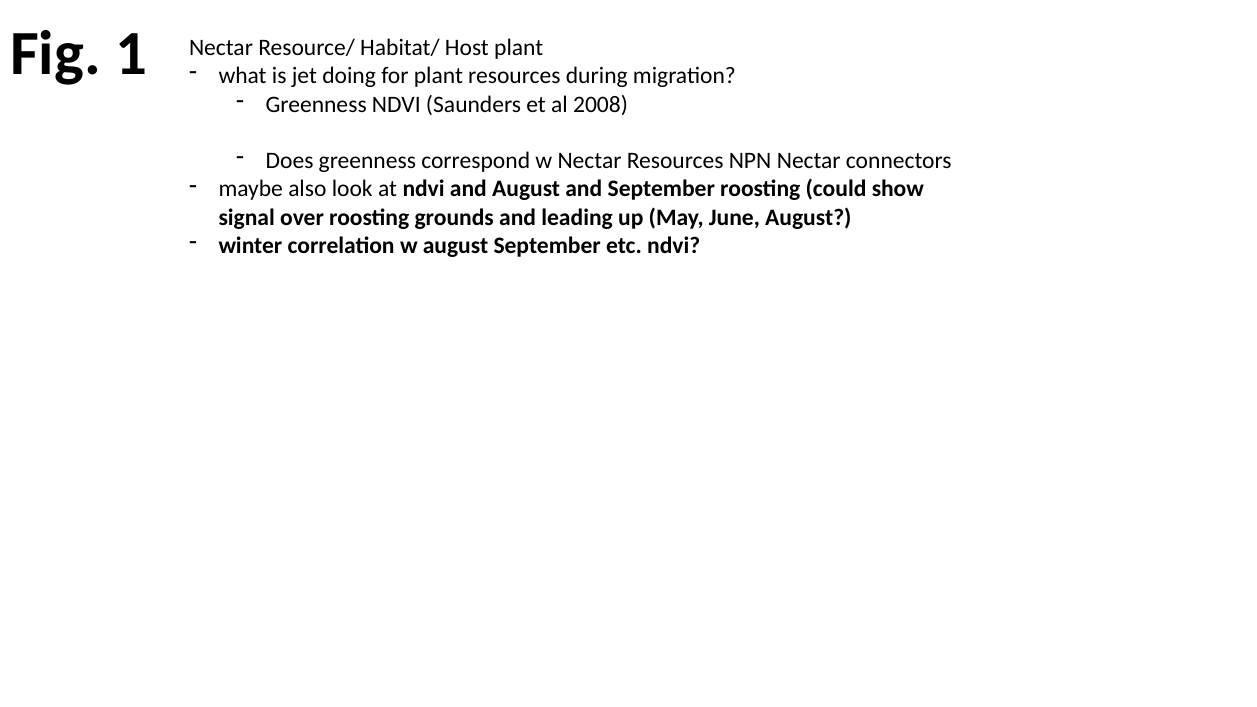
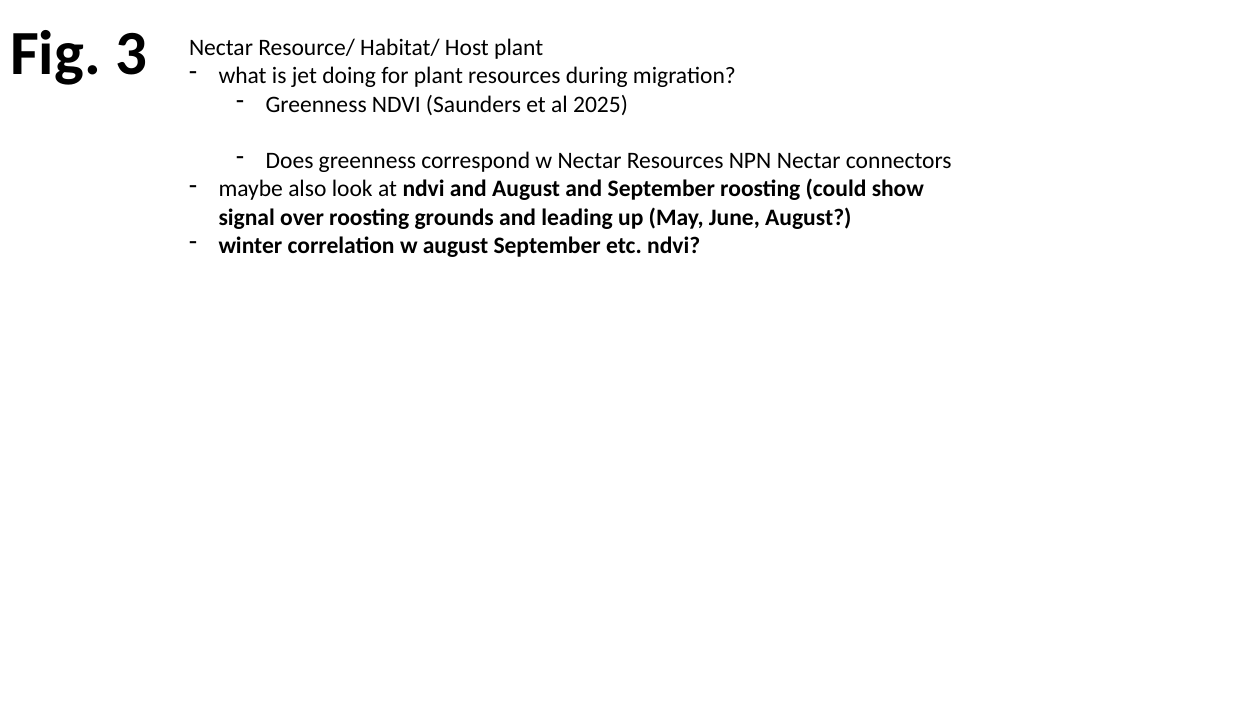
1: 1 -> 3
2008: 2008 -> 2025
